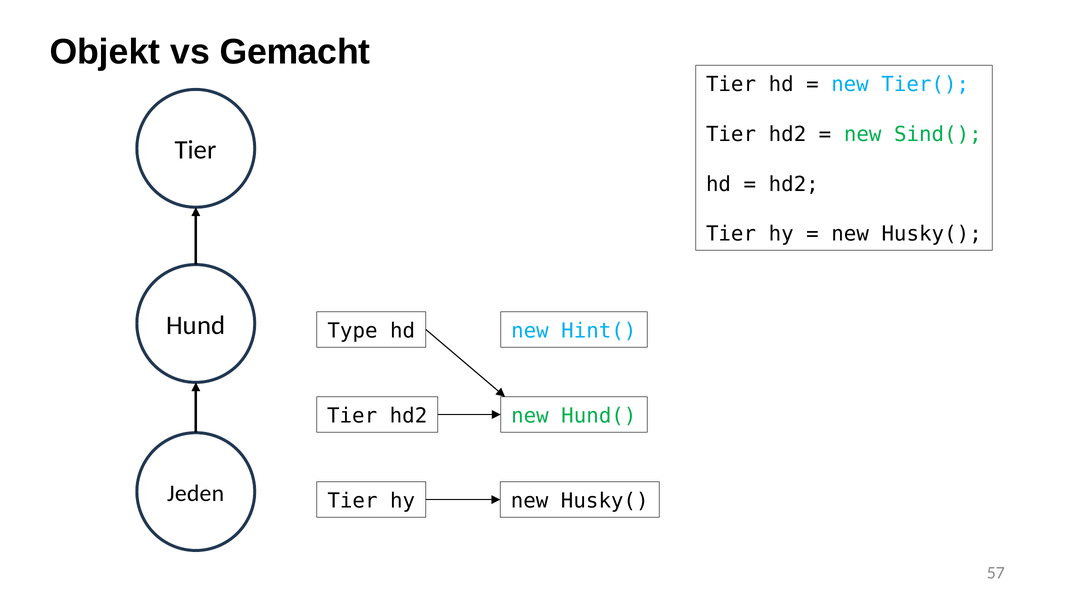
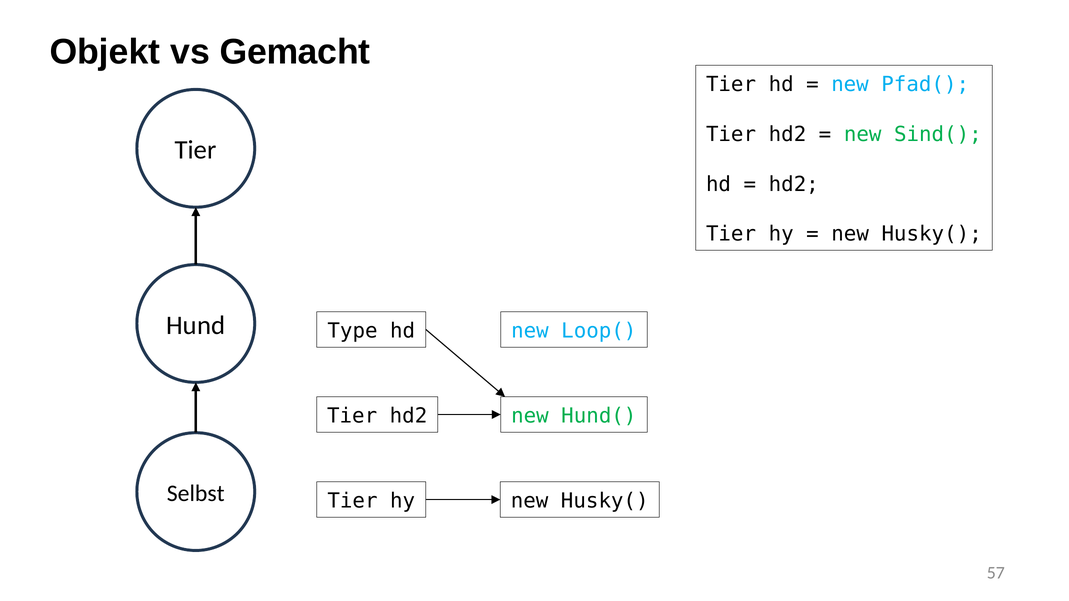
Tier(: Tier( -> Pfad(
Hint(: Hint( -> Loop(
Jeden: Jeden -> Selbst
